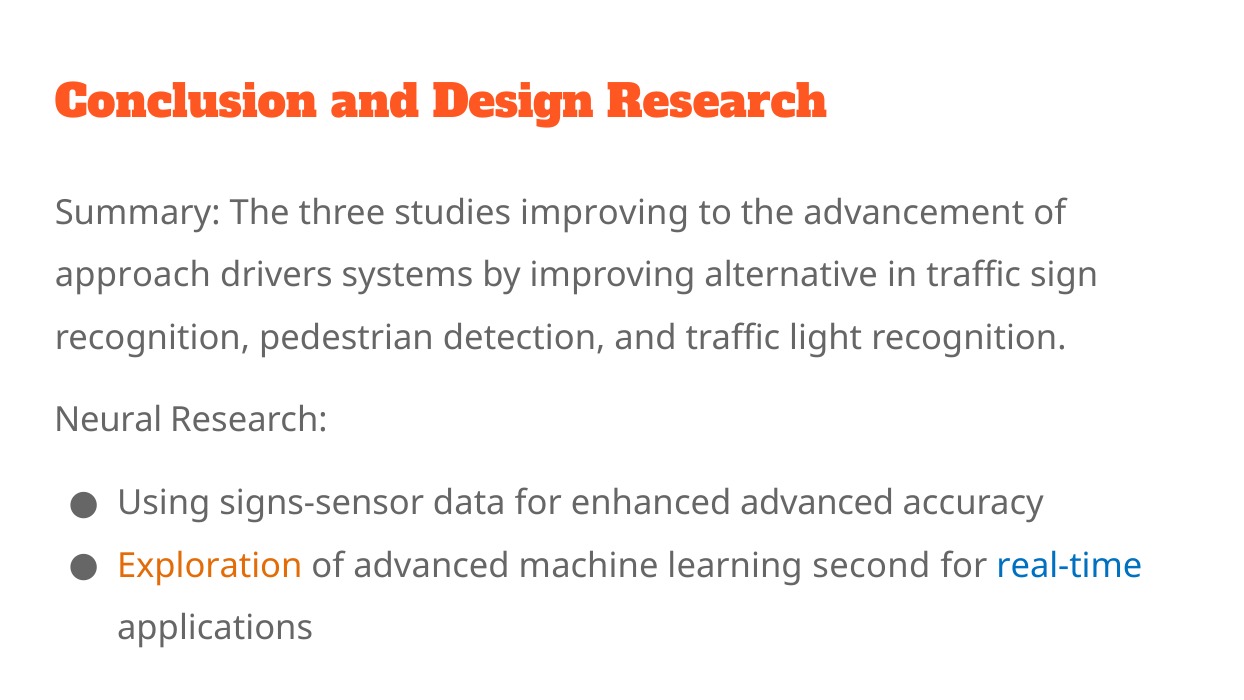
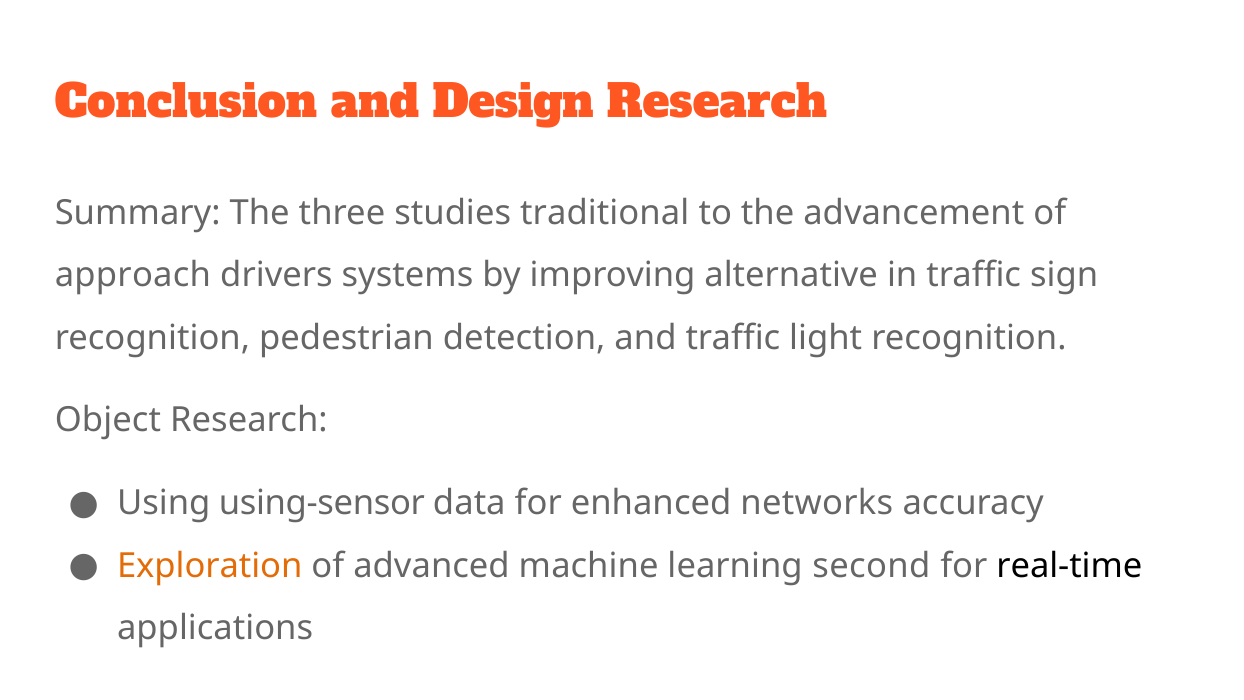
studies improving: improving -> traditional
Neural: Neural -> Object
signs-sensor: signs-sensor -> using-sensor
enhanced advanced: advanced -> networks
real-time colour: blue -> black
